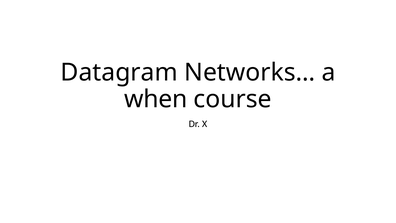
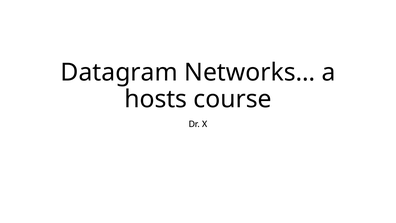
when: when -> hosts
